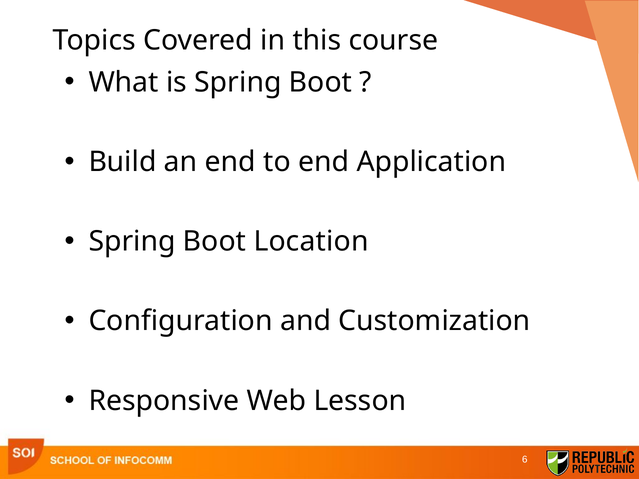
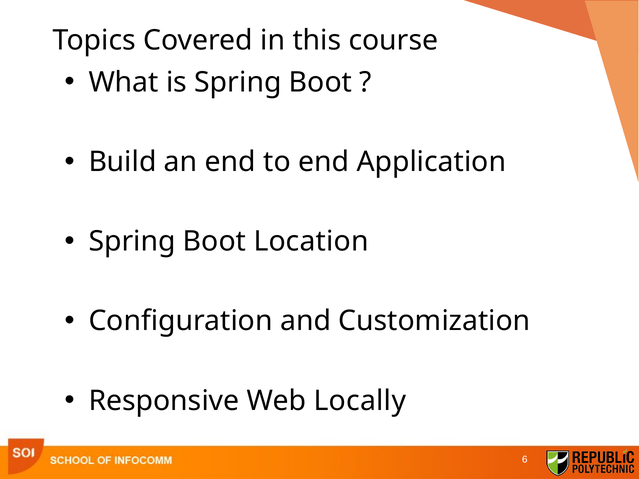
Lesson: Lesson -> Locally
